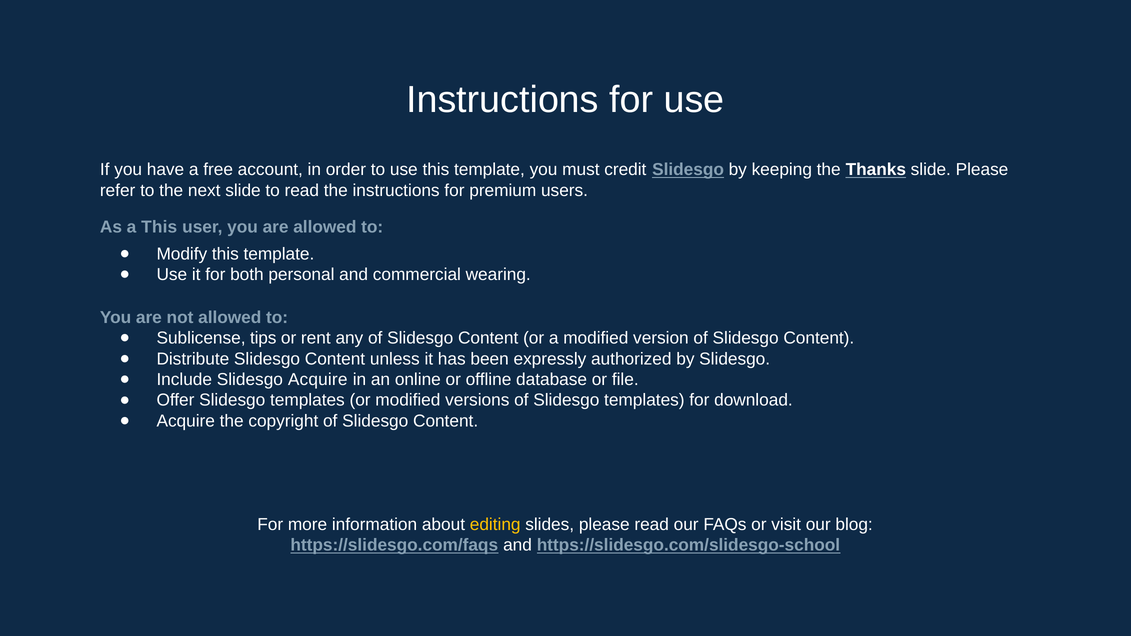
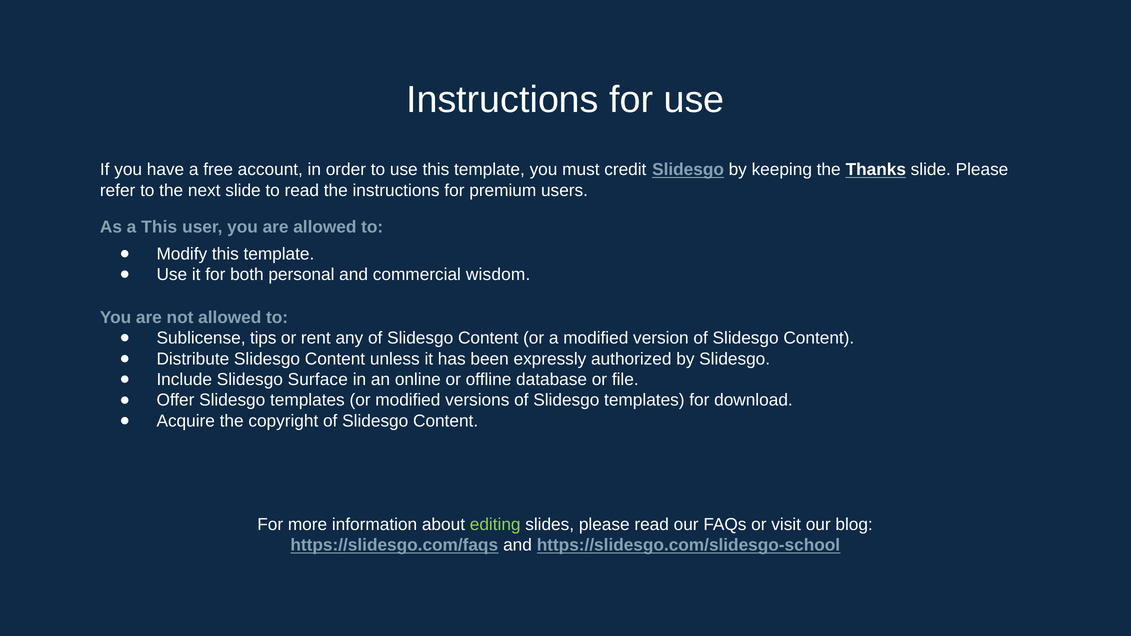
wearing: wearing -> wisdom
Slidesgo Acquire: Acquire -> Surface
editing colour: yellow -> light green
